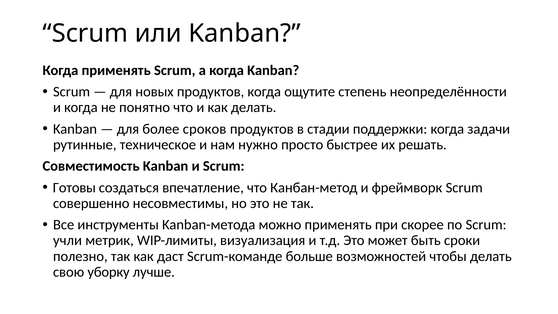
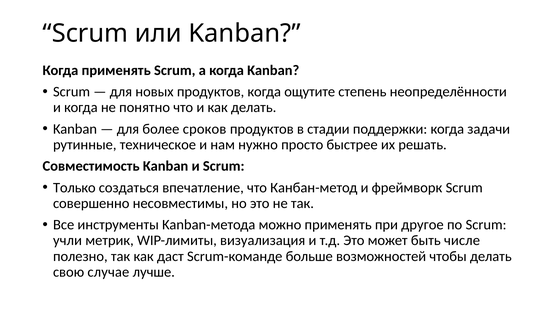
Готовы: Готовы -> Только
скорее: скорее -> другое
сроки: сроки -> числе
уборку: уборку -> случае
